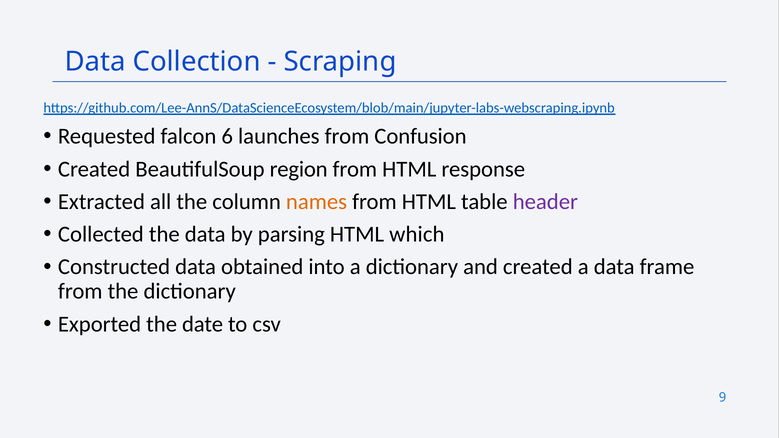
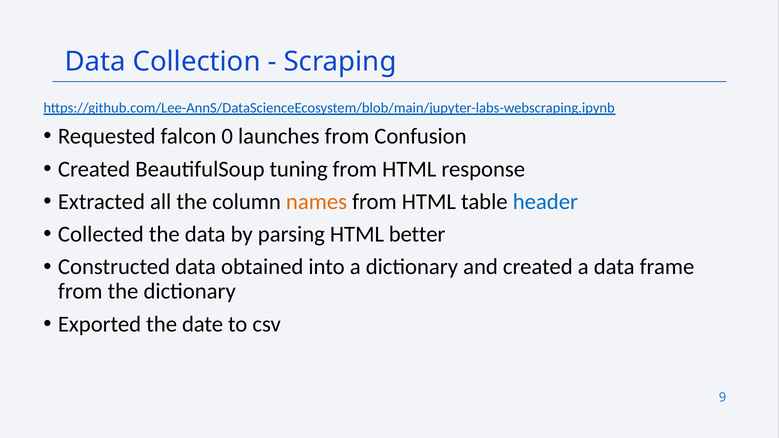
6: 6 -> 0
region: region -> tuning
header colour: purple -> blue
which: which -> better
